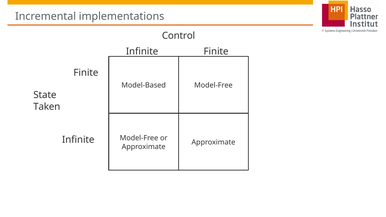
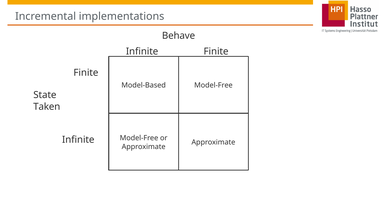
Control: Control -> Behave
